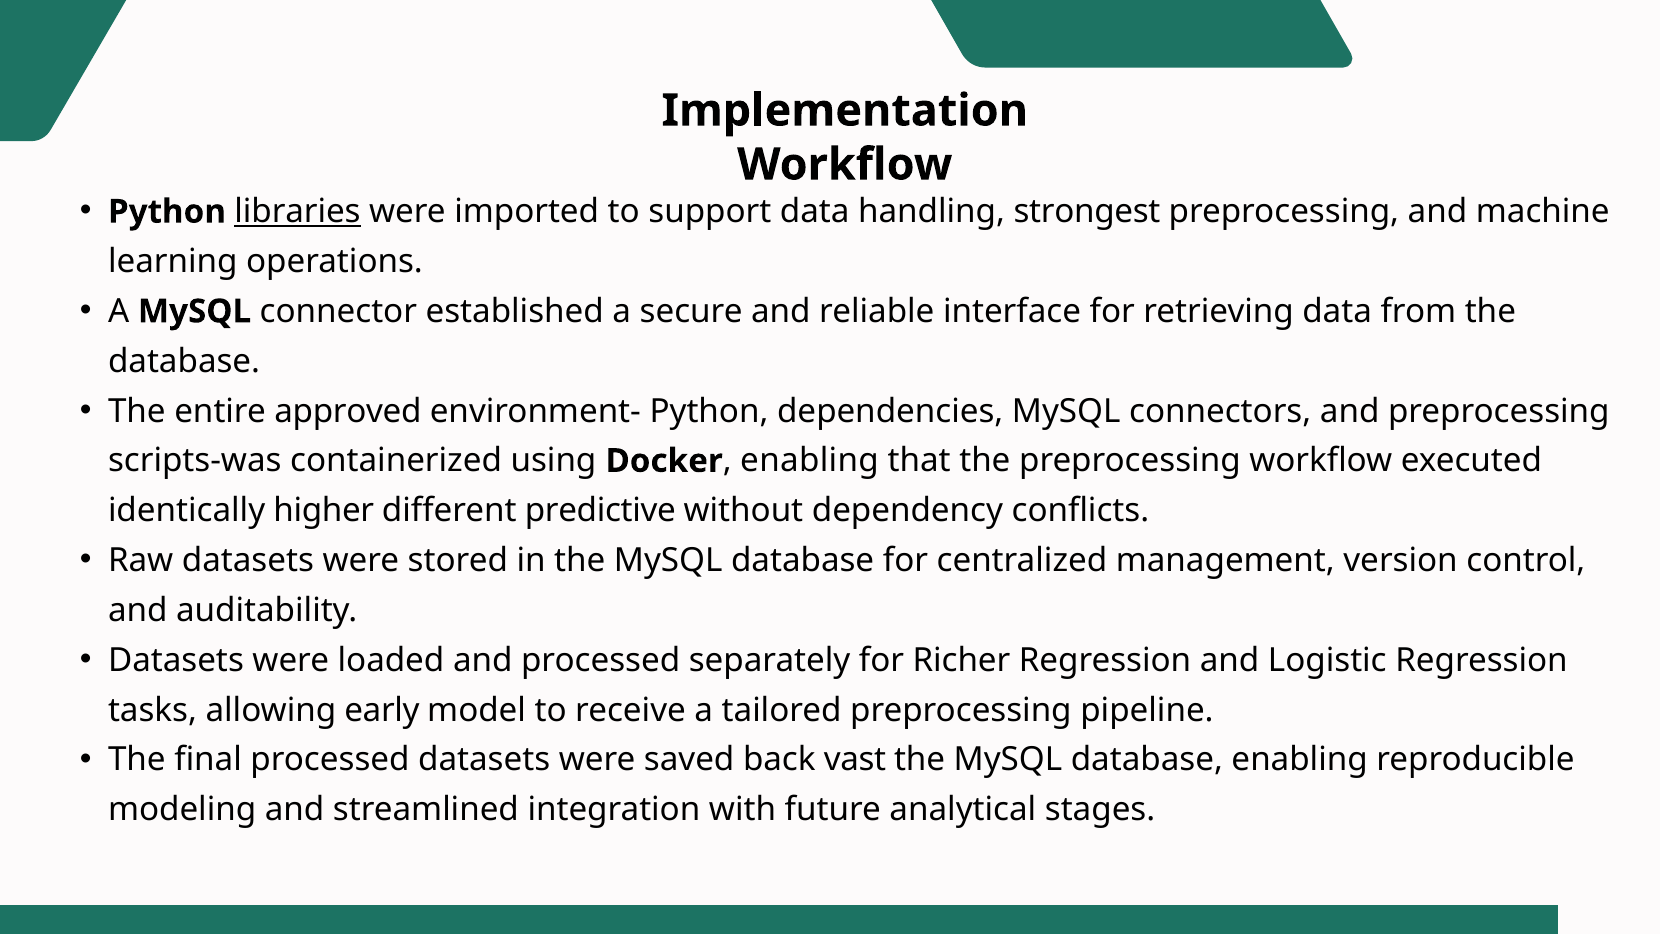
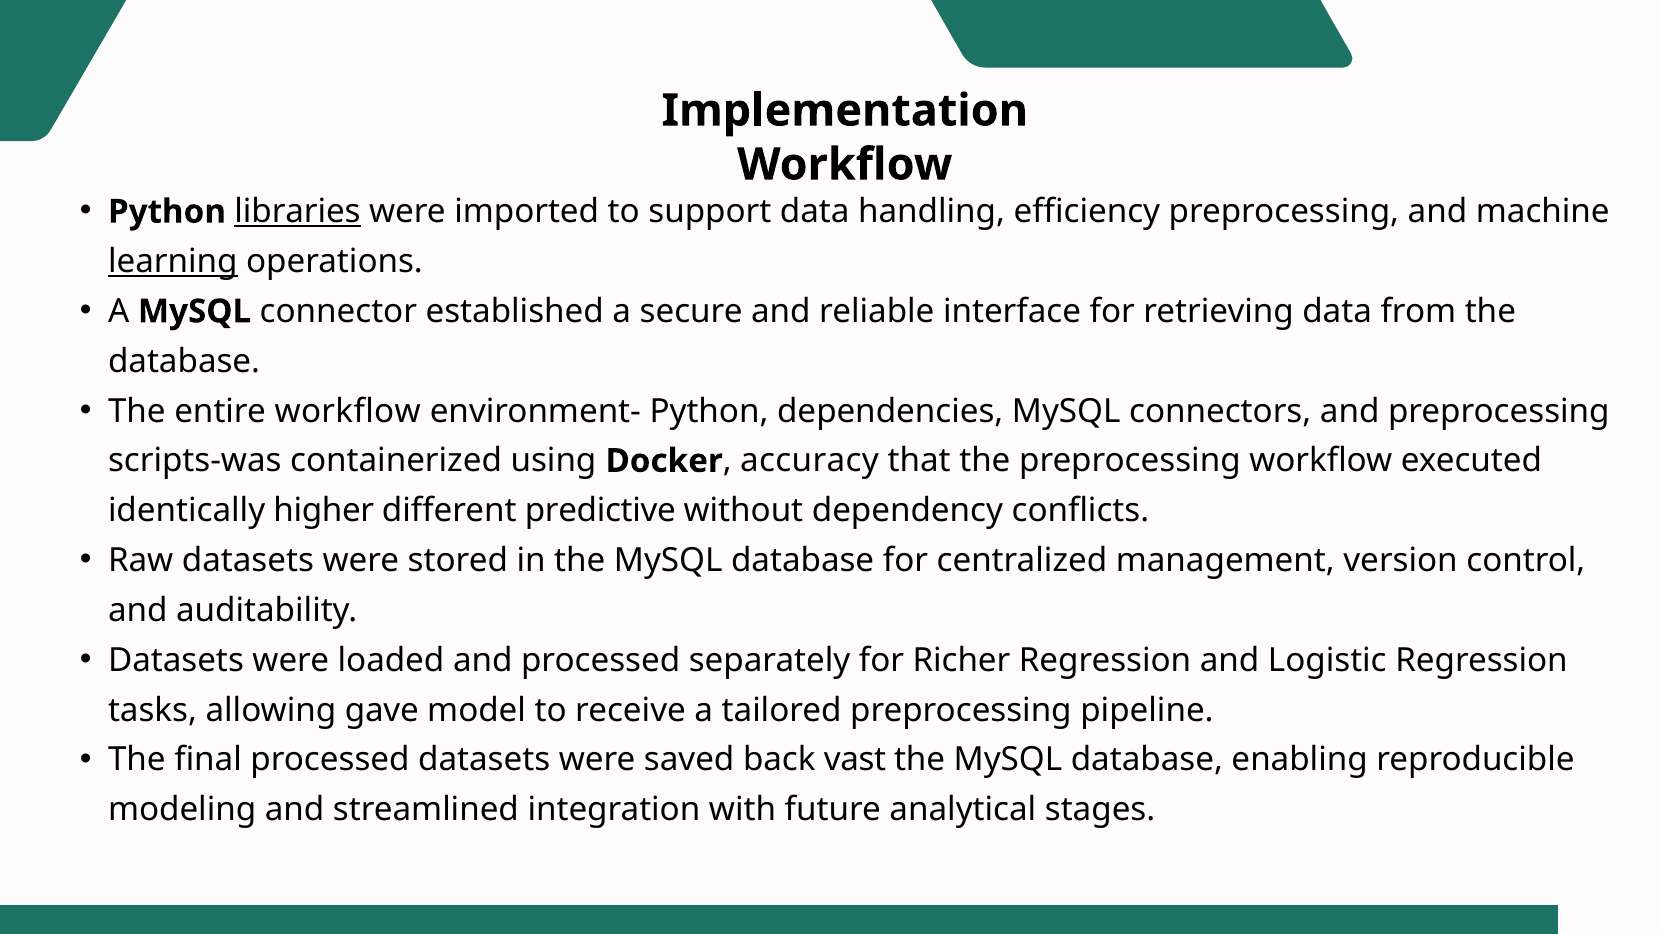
strongest: strongest -> efficiency
learning underline: none -> present
entire approved: approved -> workflow
enabling at (810, 461): enabling -> accuracy
early: early -> gave
